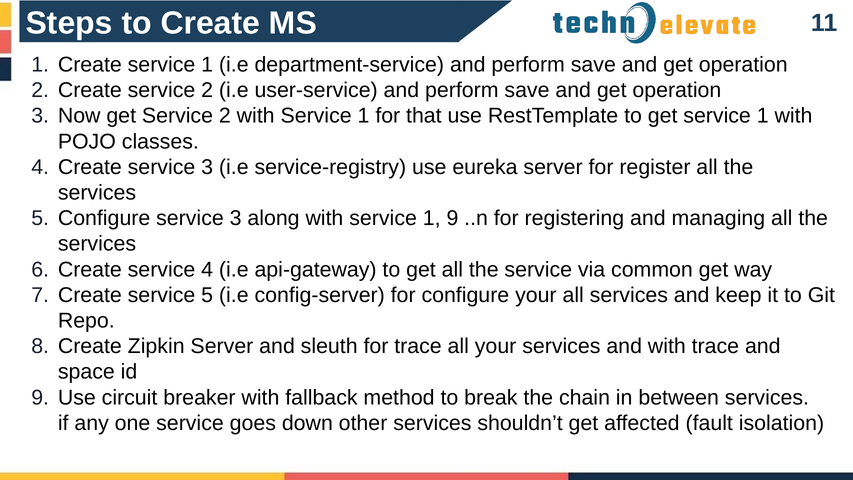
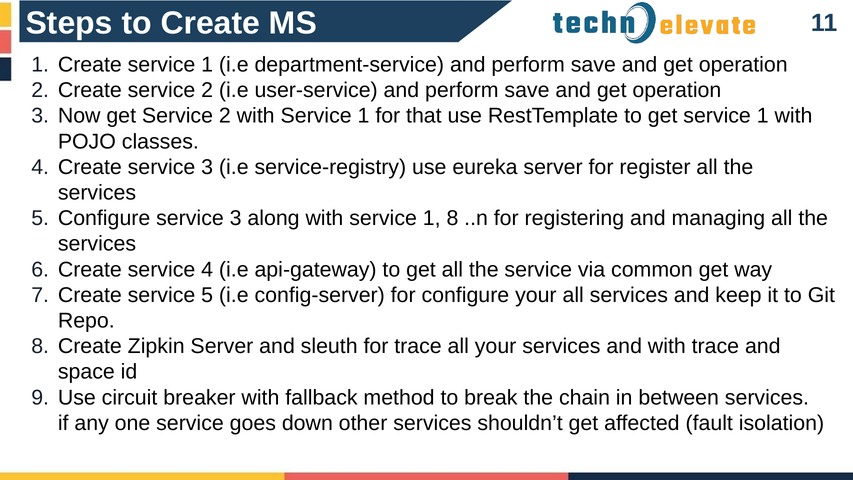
1 9: 9 -> 8
